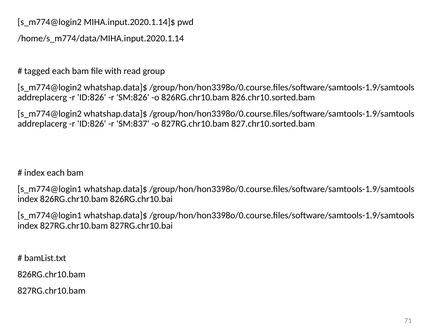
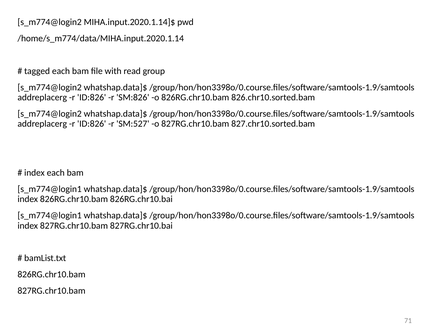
SM:837: SM:837 -> SM:527
